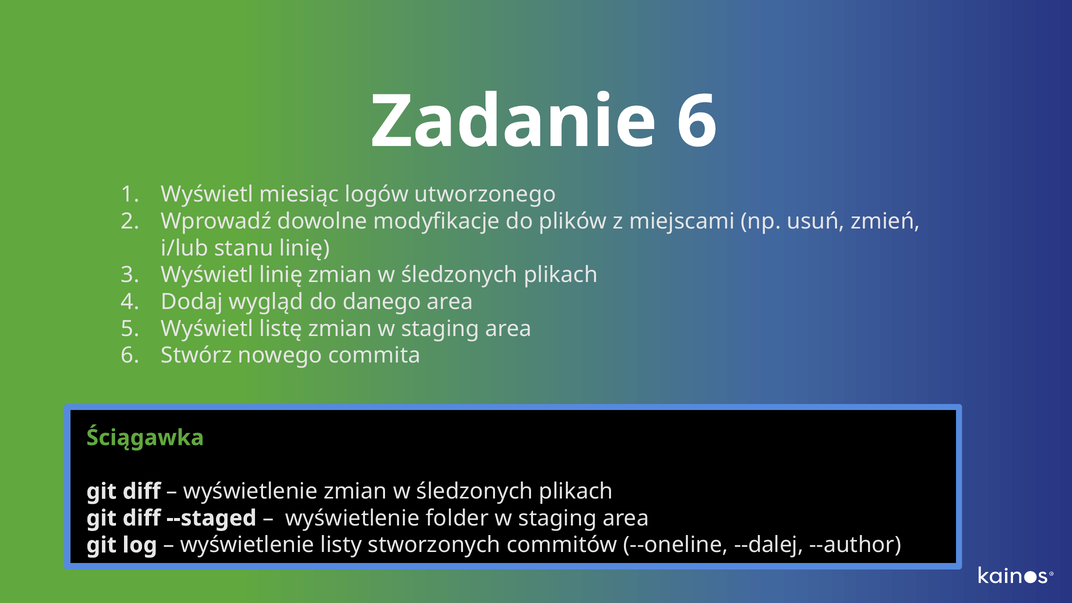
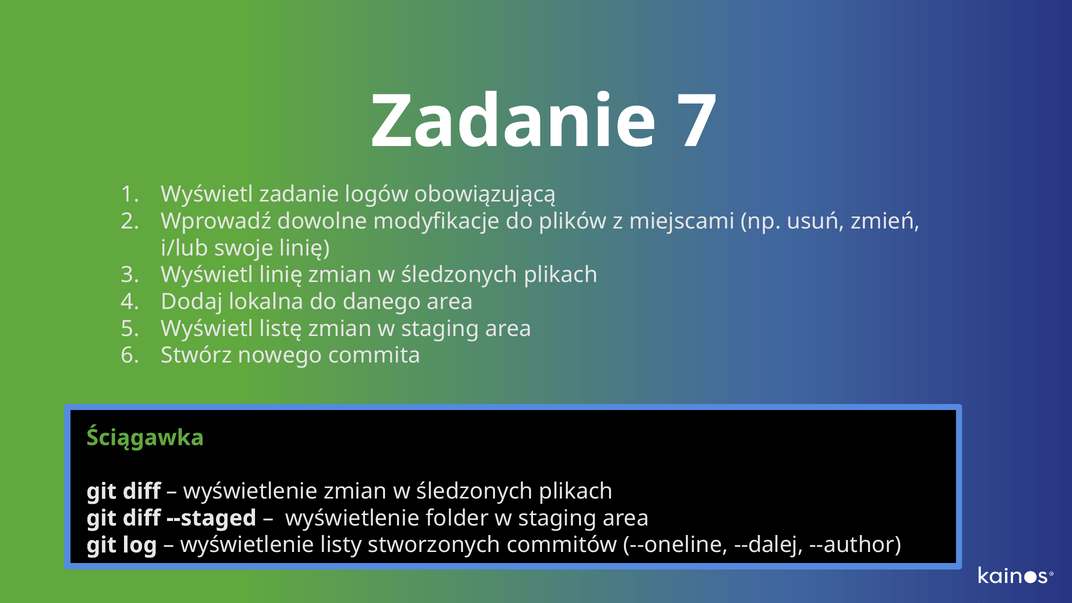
Zadanie 6: 6 -> 7
Wyświetl miesiąc: miesiąc -> zadanie
utworzonego: utworzonego -> obowiązującą
stanu: stanu -> swoje
wygląd: wygląd -> lokalna
